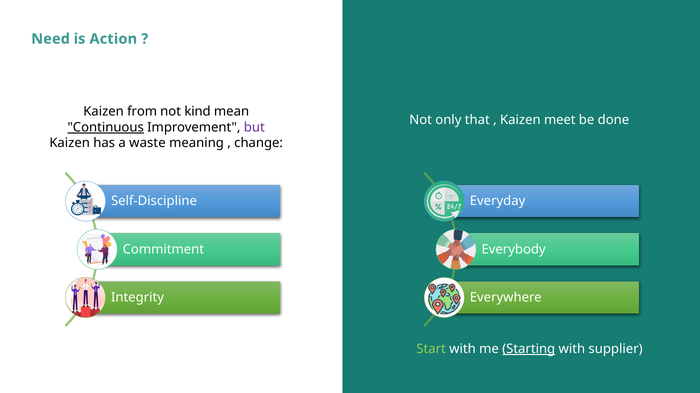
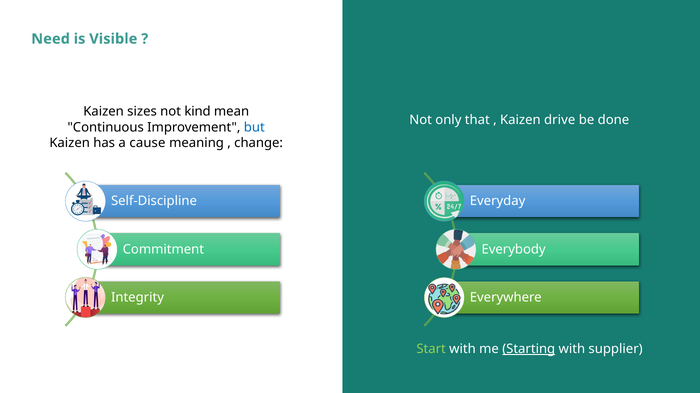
Action: Action -> Visible
from: from -> sizes
meet: meet -> drive
Continuous underline: present -> none
but colour: purple -> blue
waste: waste -> cause
